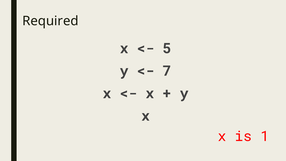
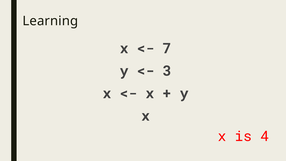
Required: Required -> Learning
5: 5 -> 7
7: 7 -> 3
1: 1 -> 4
